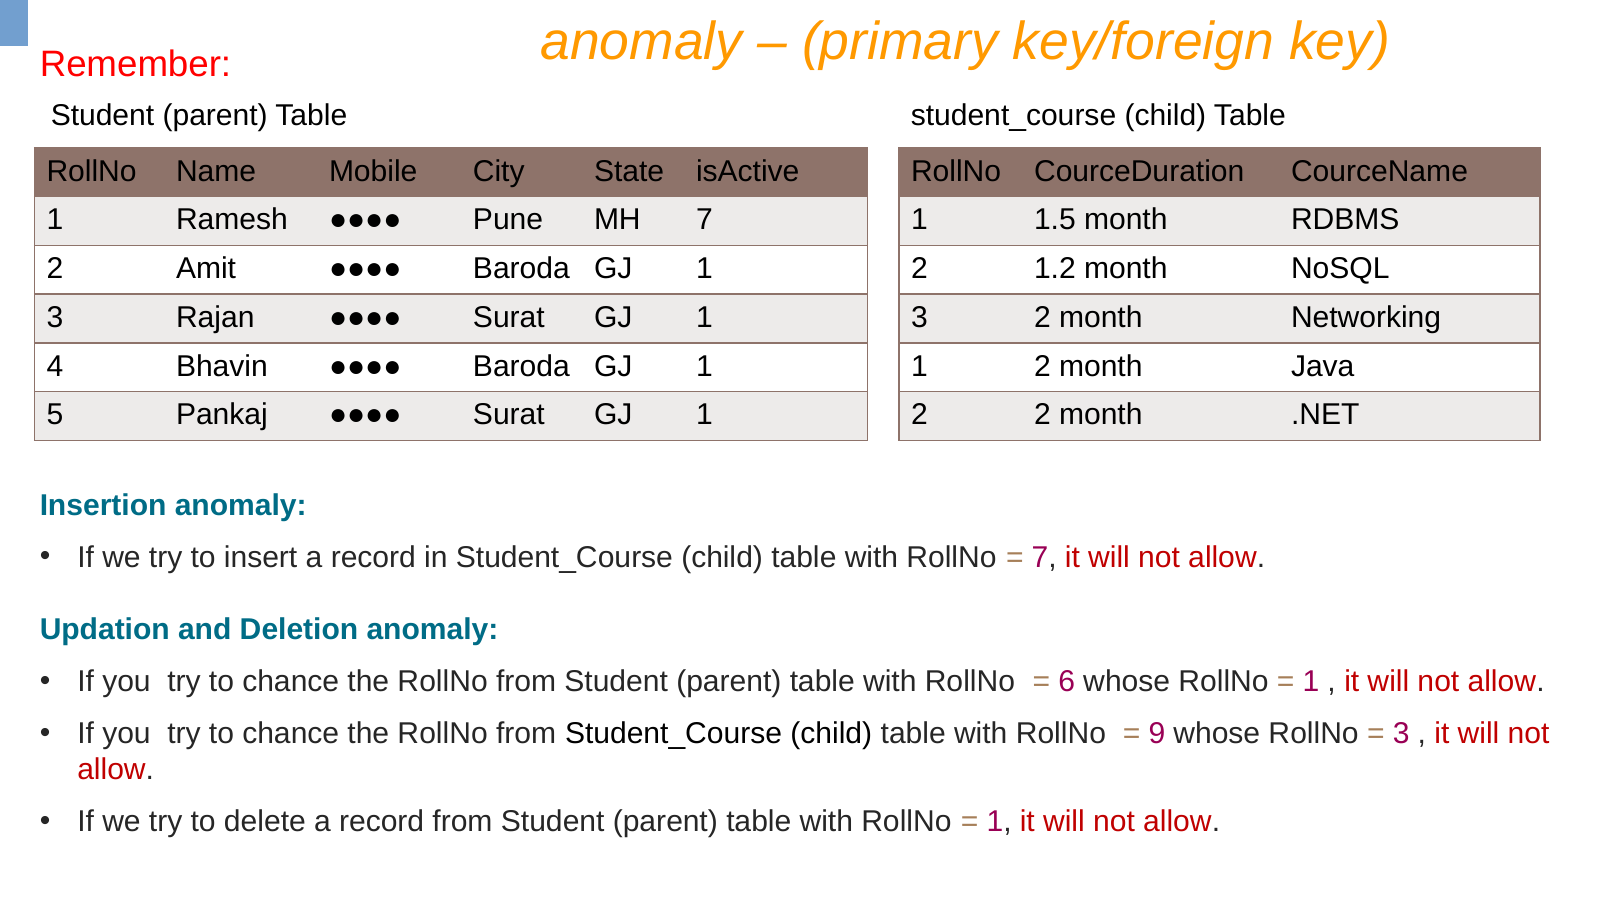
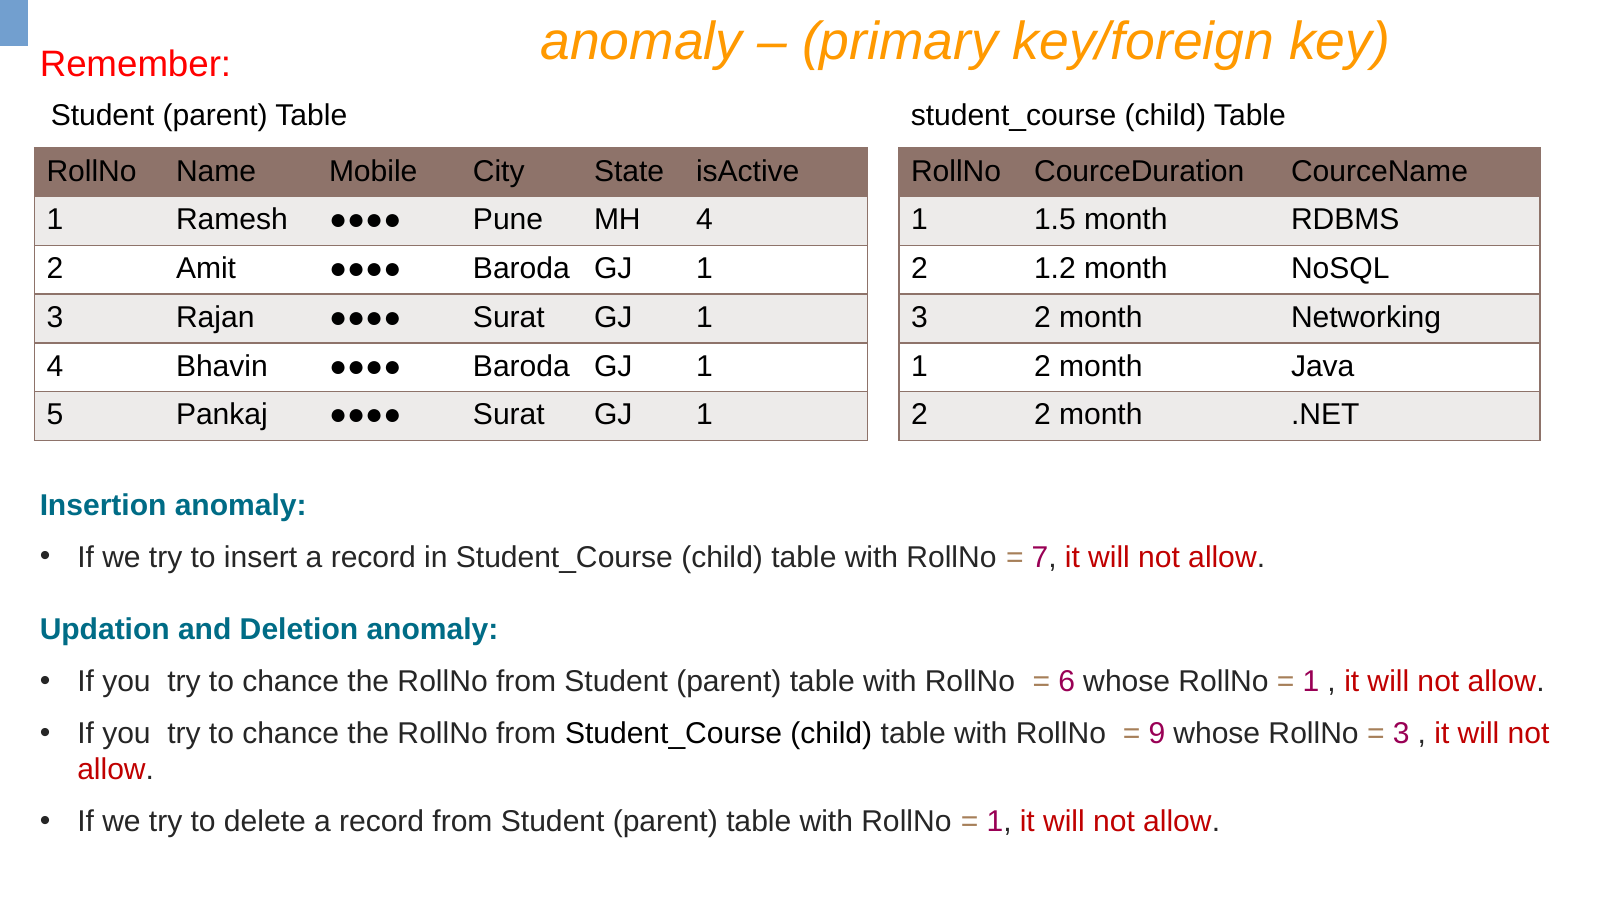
MH 7: 7 -> 4
